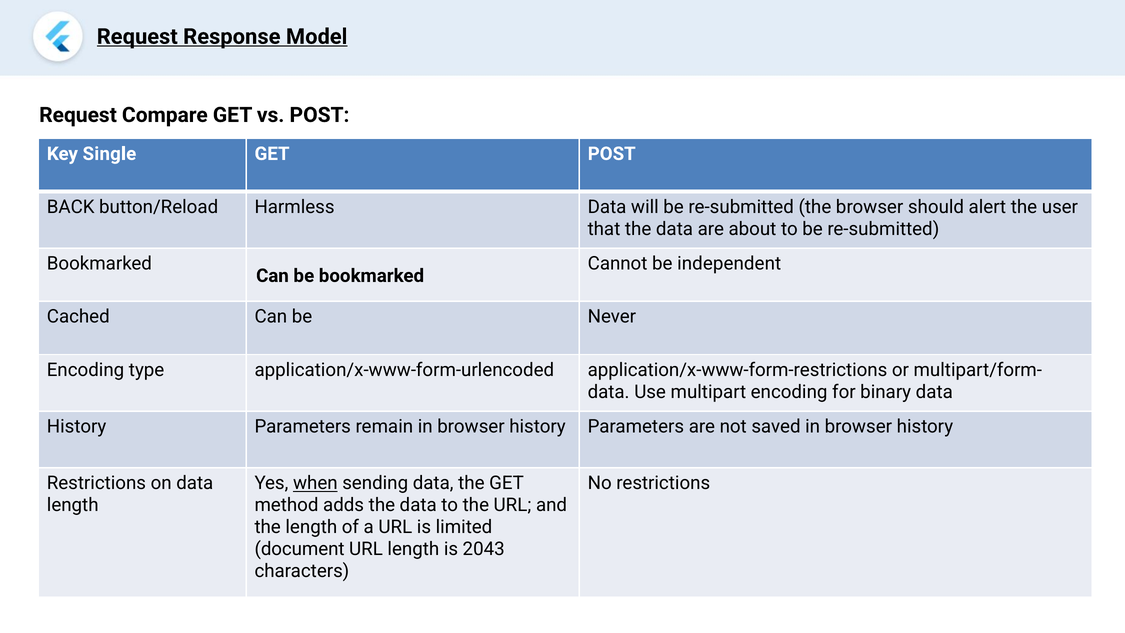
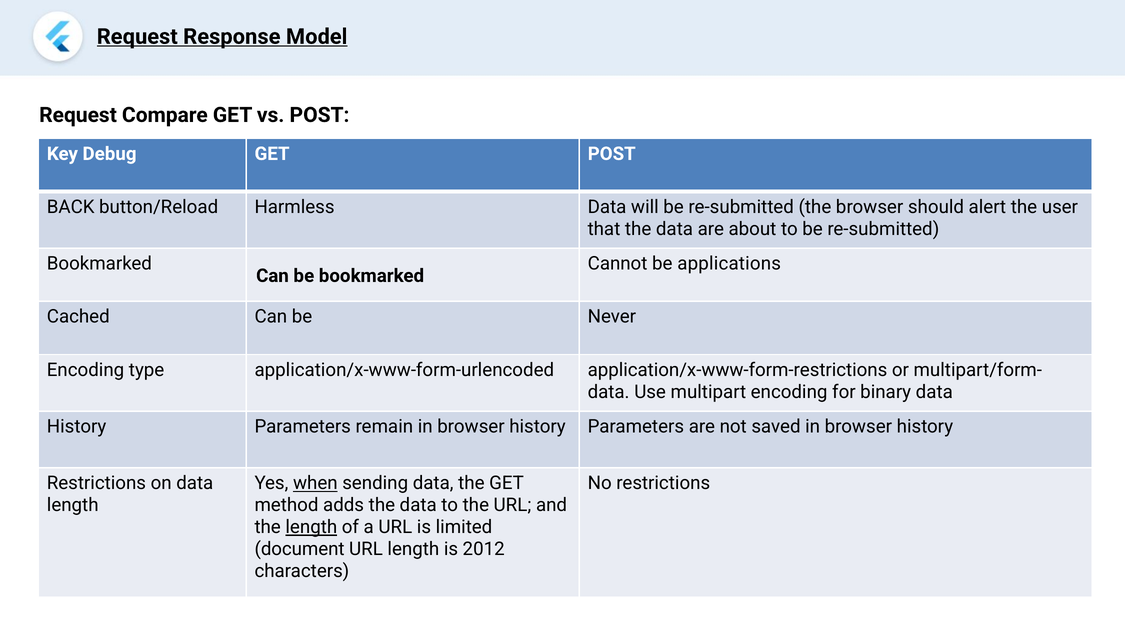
Single: Single -> Debug
independent: independent -> applications
length at (311, 527) underline: none -> present
2043: 2043 -> 2012
